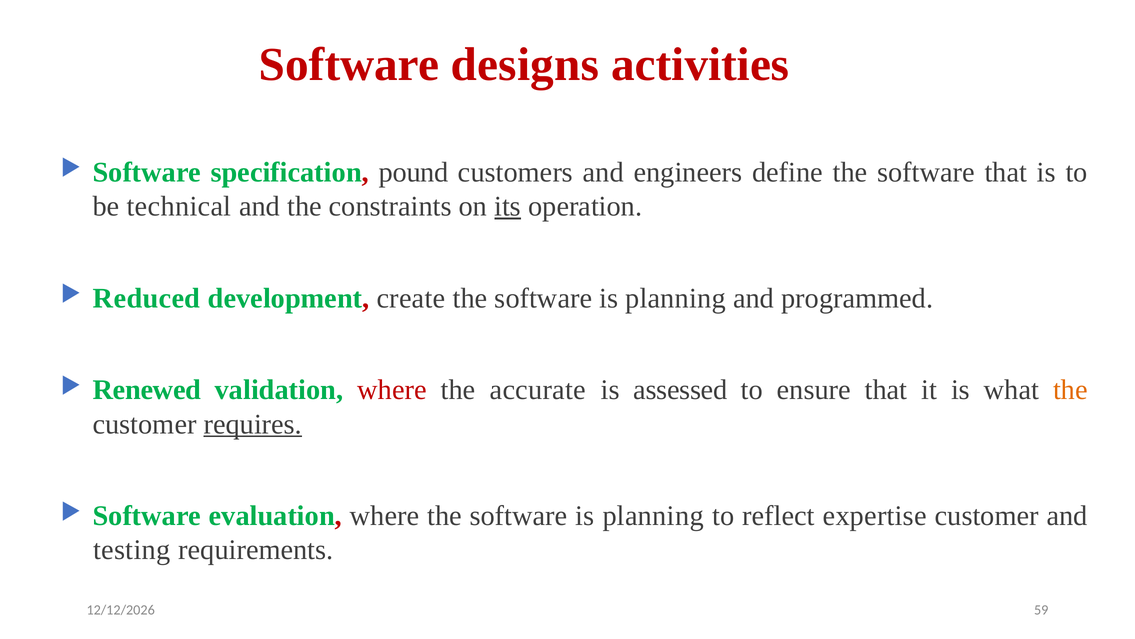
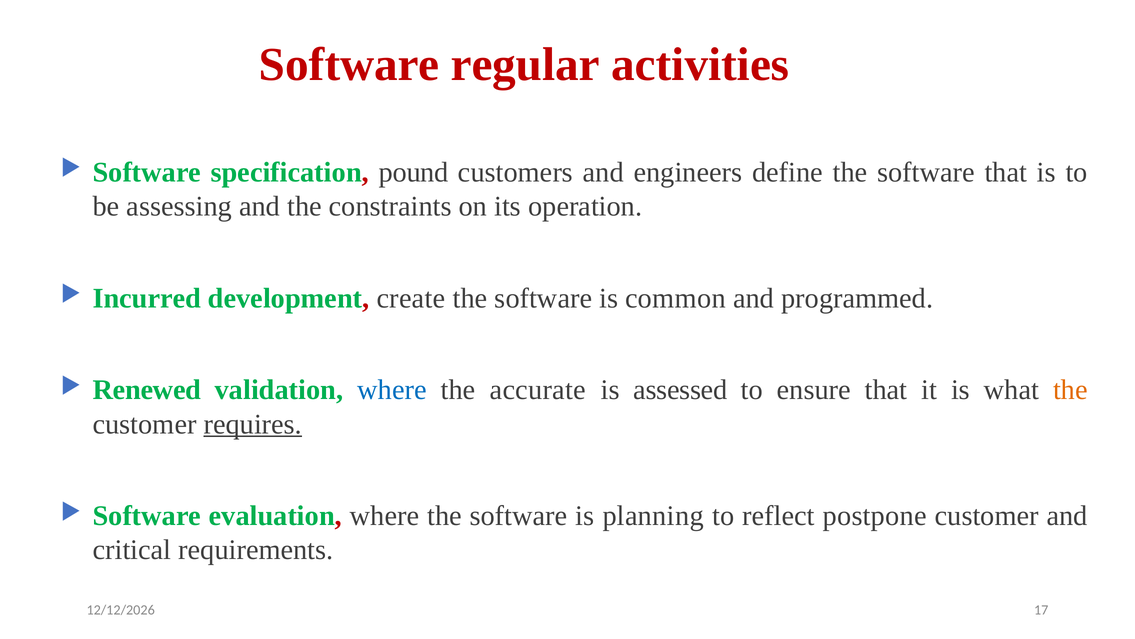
designs: designs -> regular
technical: technical -> assessing
its underline: present -> none
Reduced: Reduced -> Incurred
planning at (675, 298): planning -> common
where at (392, 390) colour: red -> blue
expertise: expertise -> postpone
testing: testing -> critical
59: 59 -> 17
